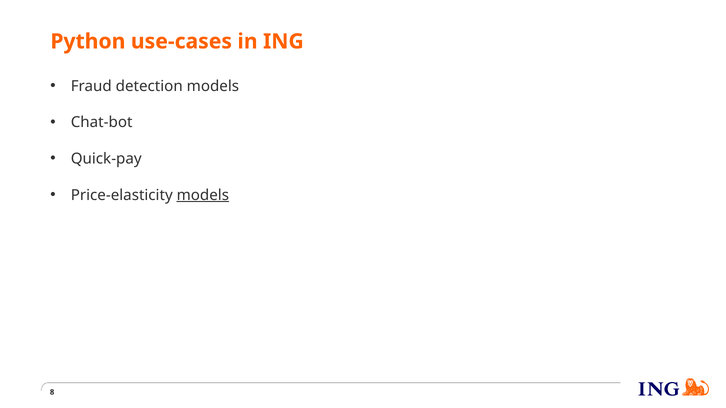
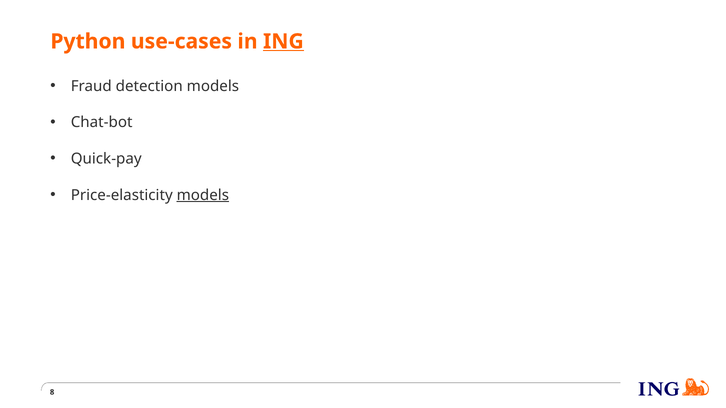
ING underline: none -> present
